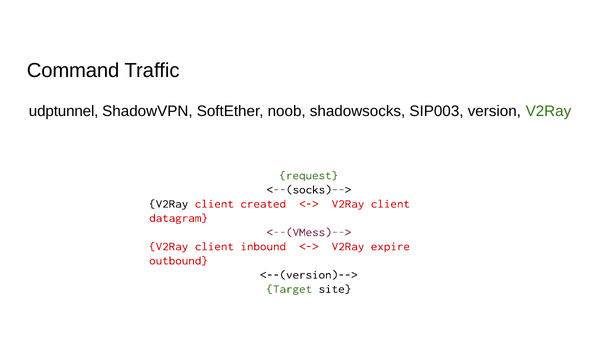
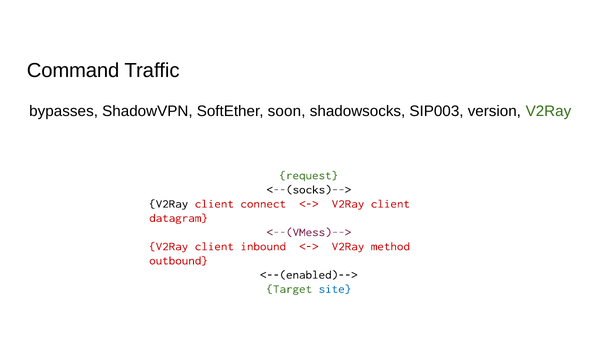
udptunnel: udptunnel -> bypasses
noob: noob -> soon
created: created -> connect
expire: expire -> method
<--(version)-->: <--(version)--> -> <--(enabled)-->
site colour: black -> blue
